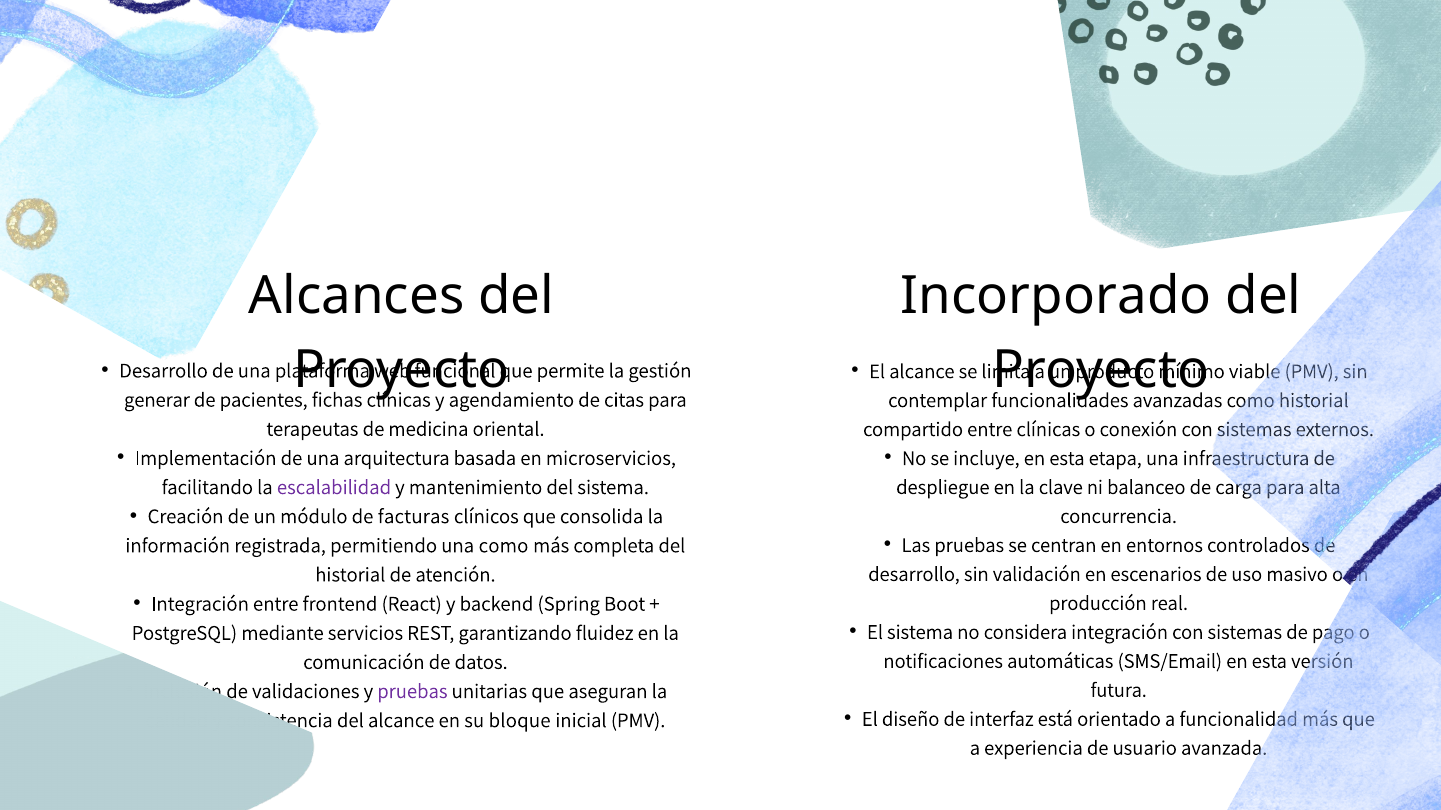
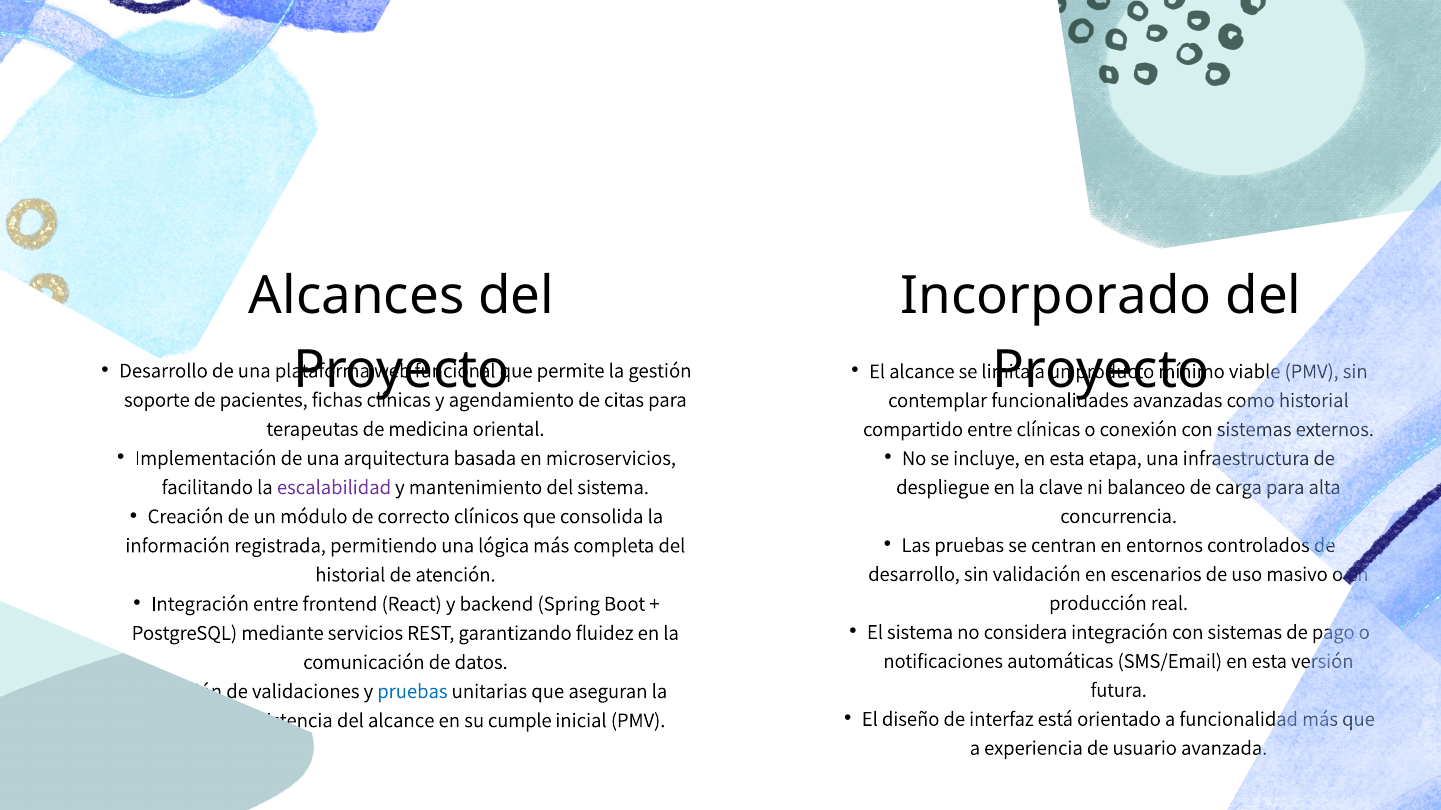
generar: generar -> soporte
facturas: facturas -> correcto
una como: como -> lógica
pruebas at (412, 692) colour: purple -> blue
bloque: bloque -> cumple
